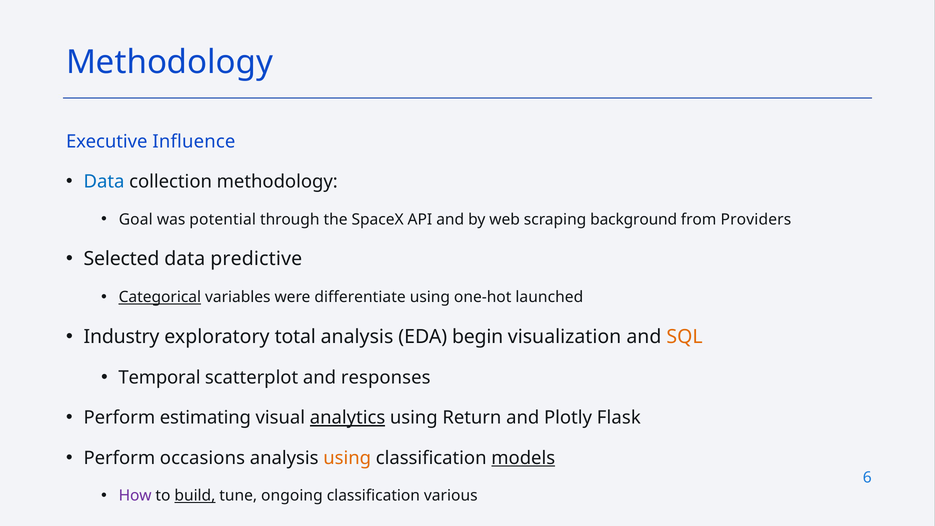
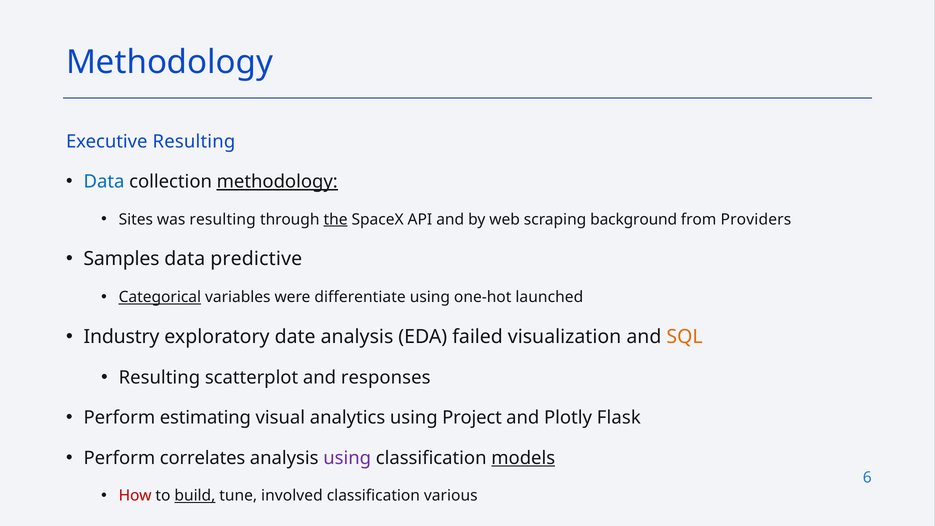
Executive Influence: Influence -> Resulting
methodology at (277, 182) underline: none -> present
Goal: Goal -> Sites
was potential: potential -> resulting
the underline: none -> present
Selected: Selected -> Samples
total: total -> date
begin: begin -> failed
Temporal at (160, 378): Temporal -> Resulting
analytics underline: present -> none
Return: Return -> Project
occasions: occasions -> correlates
using at (347, 458) colour: orange -> purple
How colour: purple -> red
ongoing: ongoing -> involved
